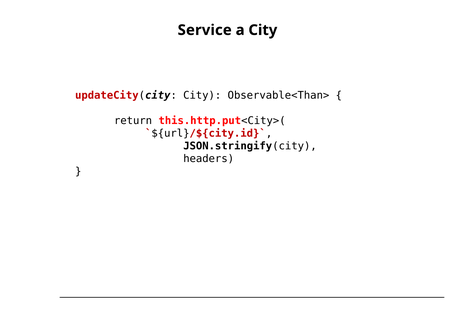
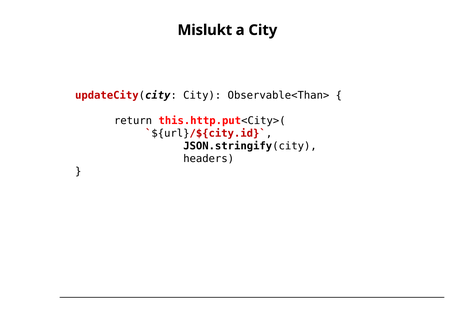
Service: Service -> Mislukt
